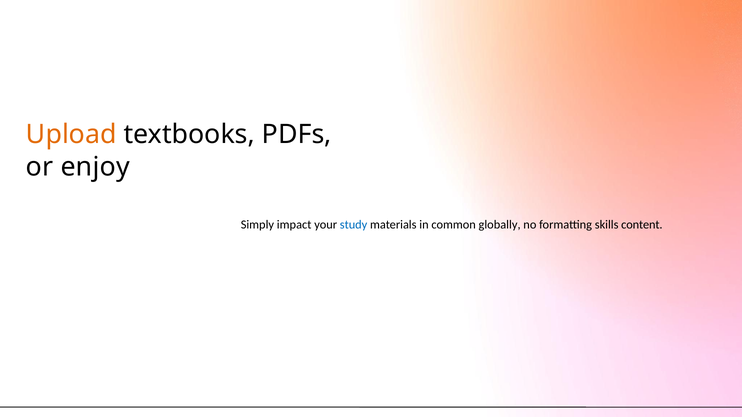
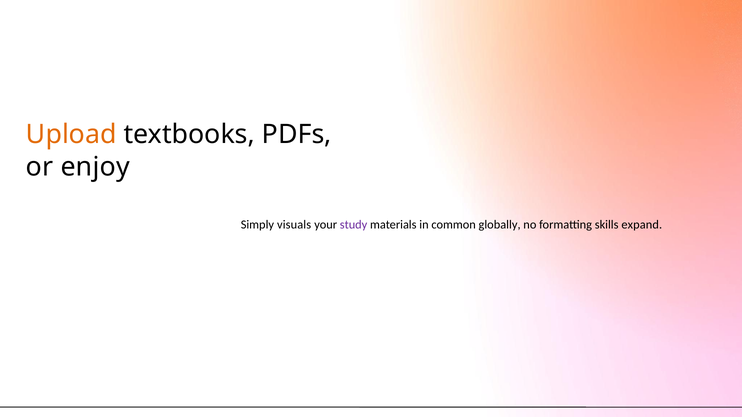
impact: impact -> visuals
study colour: blue -> purple
content: content -> expand
